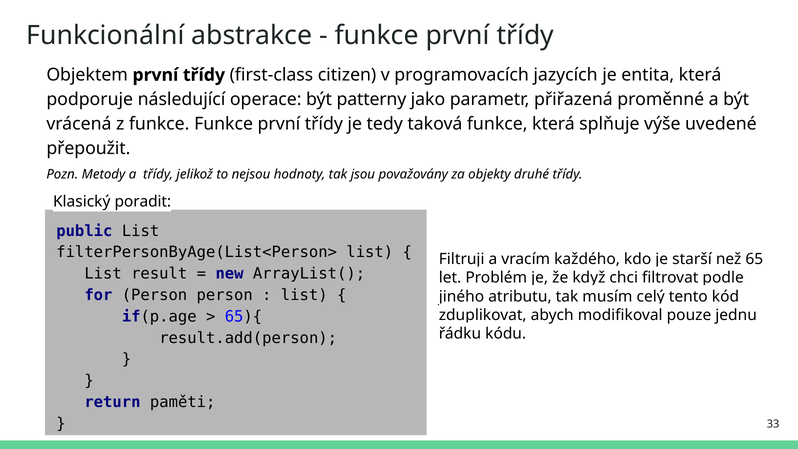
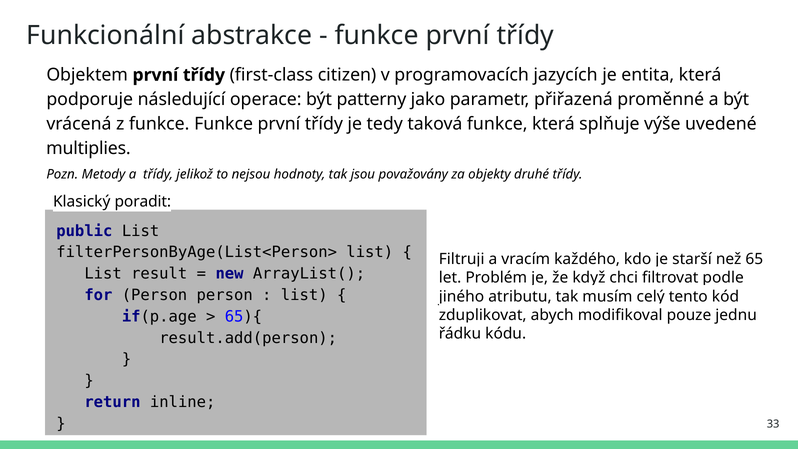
přepoužit: přepoužit -> multiplies
paměti: paměti -> inline
